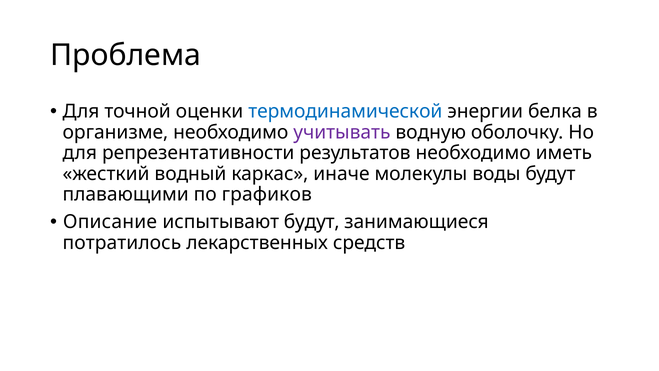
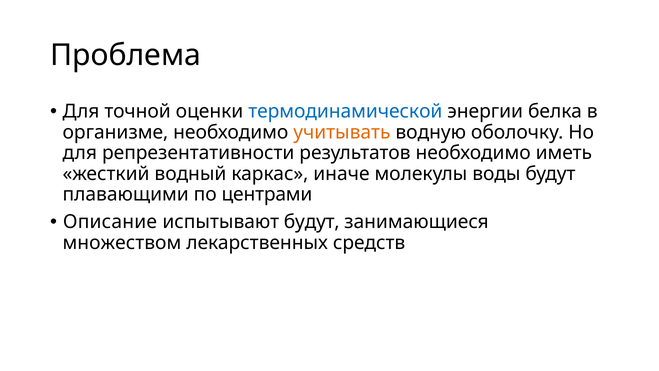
учитывать colour: purple -> orange
графиков: графиков -> центрами
потратилось: потратилось -> множеством
